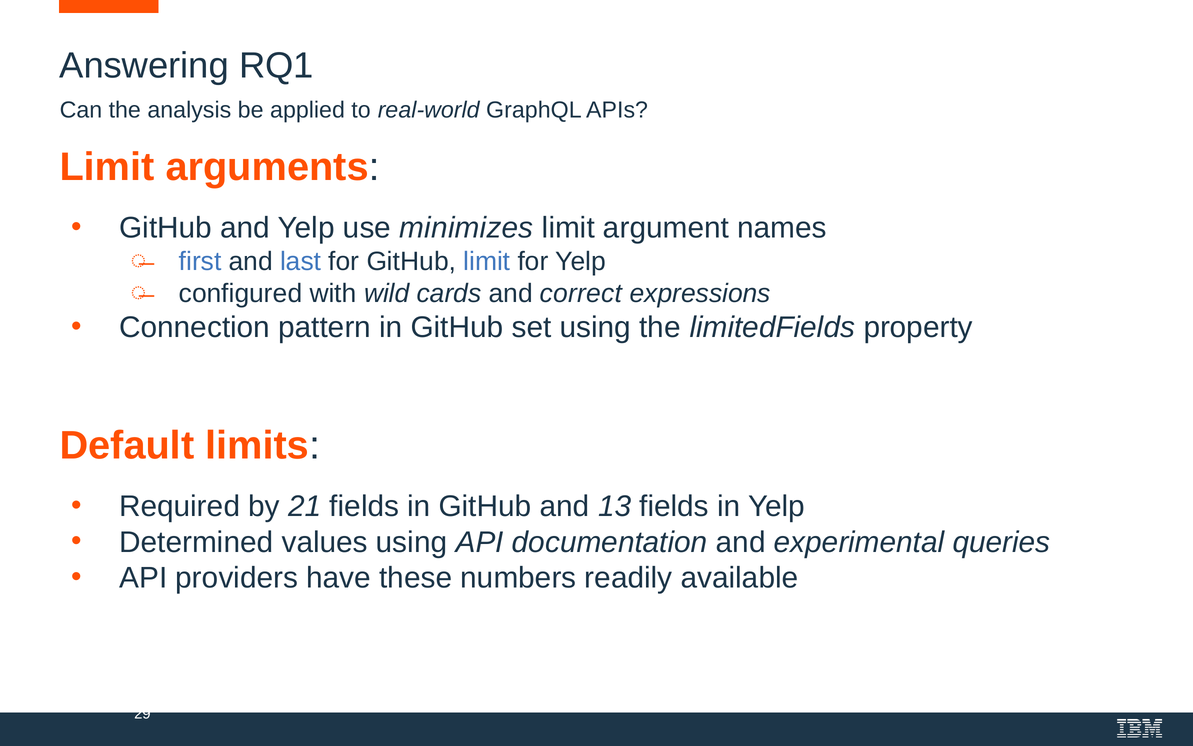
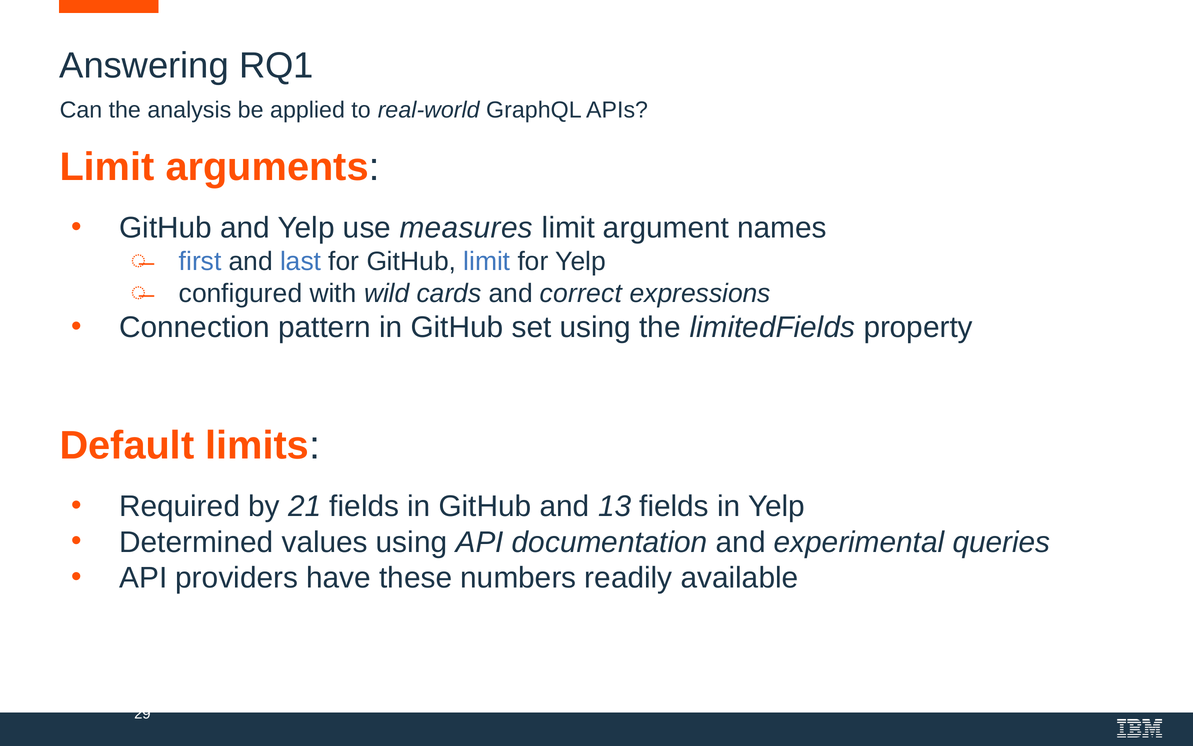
minimizes: minimizes -> measures
